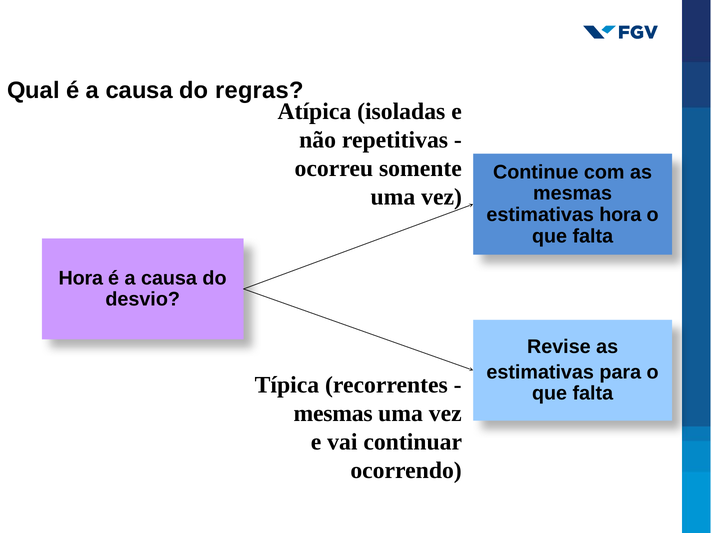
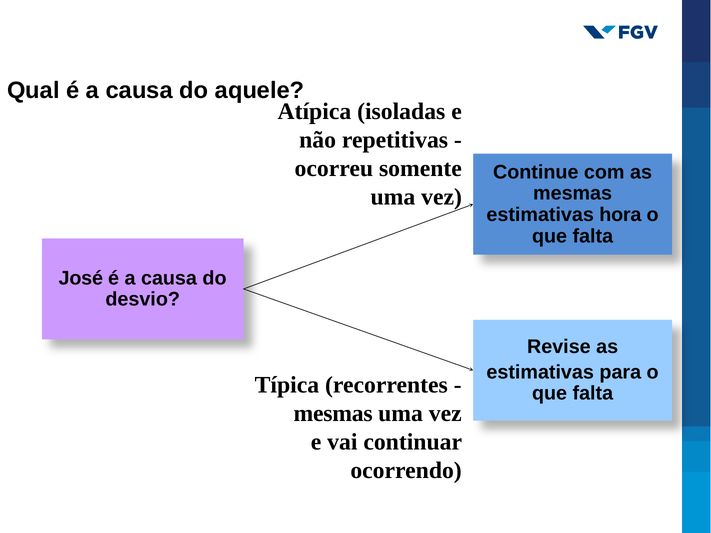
regras: regras -> aquele
Hora at (81, 278): Hora -> José
